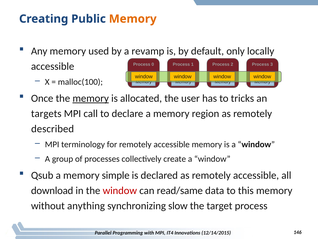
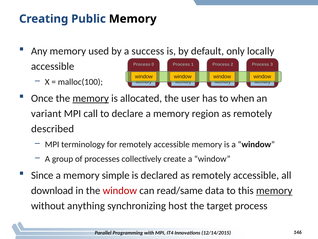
Memory at (133, 19) colour: orange -> black
revamp: revamp -> success
tricks: tricks -> when
targets: targets -> variant
Qsub: Qsub -> Since
memory at (274, 190) underline: none -> present
slow: slow -> host
